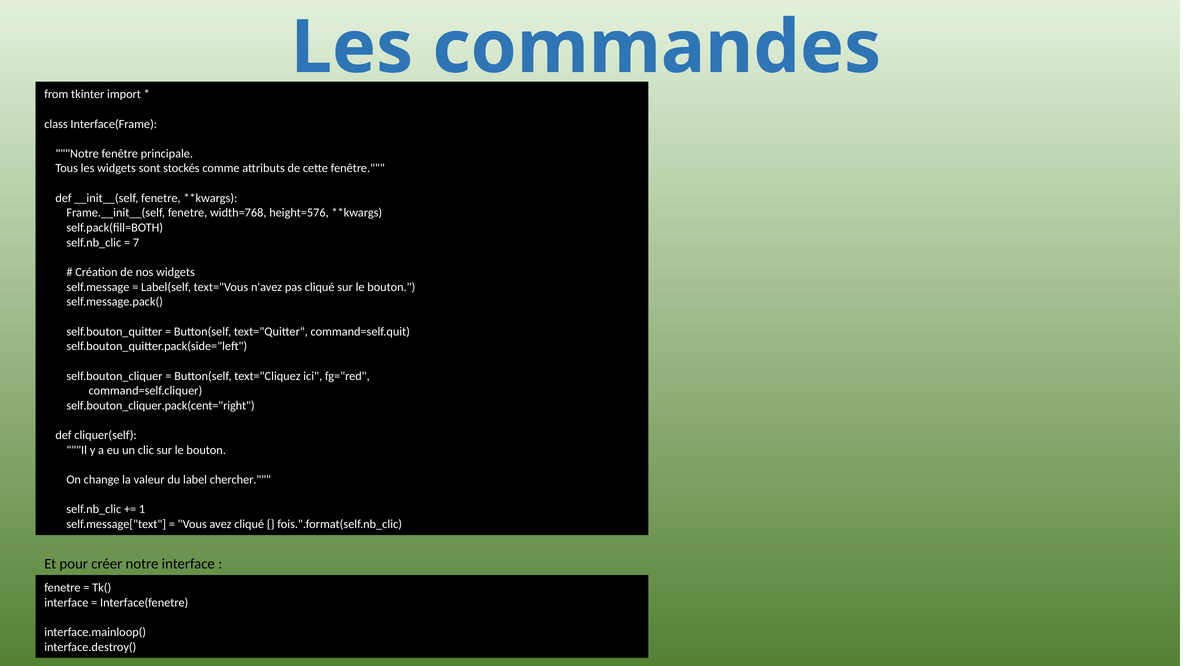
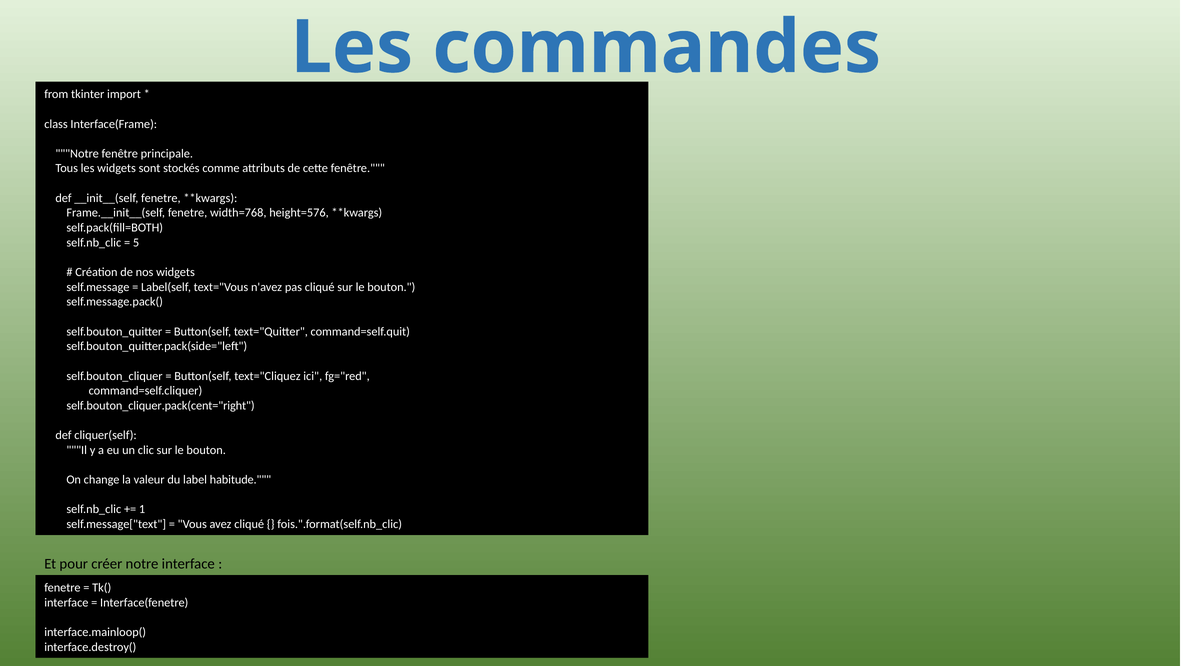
7: 7 -> 5
chercher: chercher -> habitude
